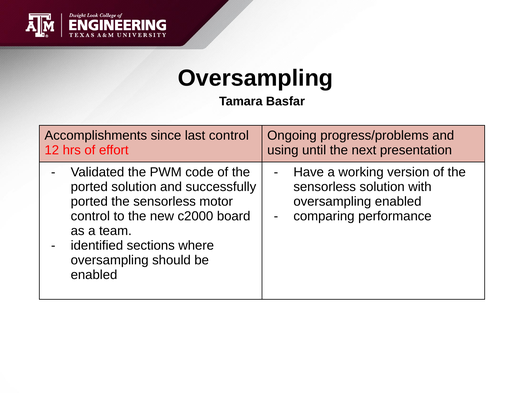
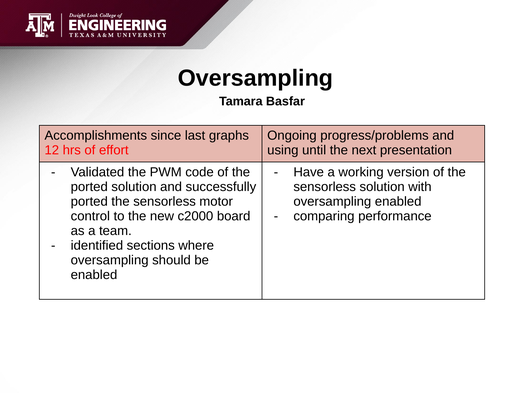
last control: control -> graphs
